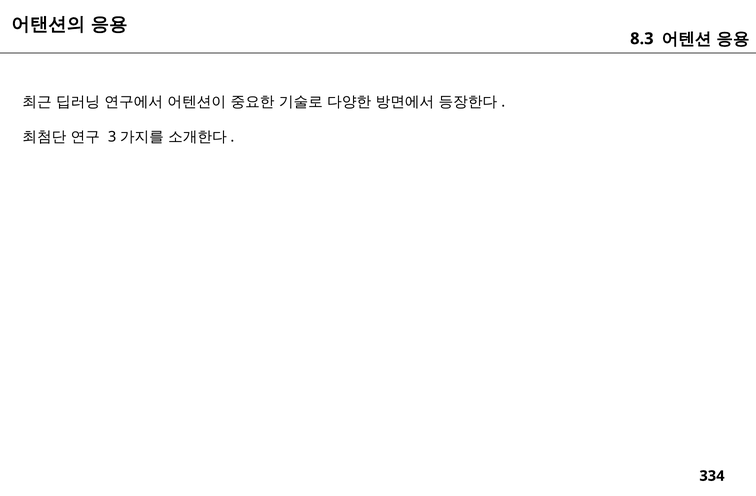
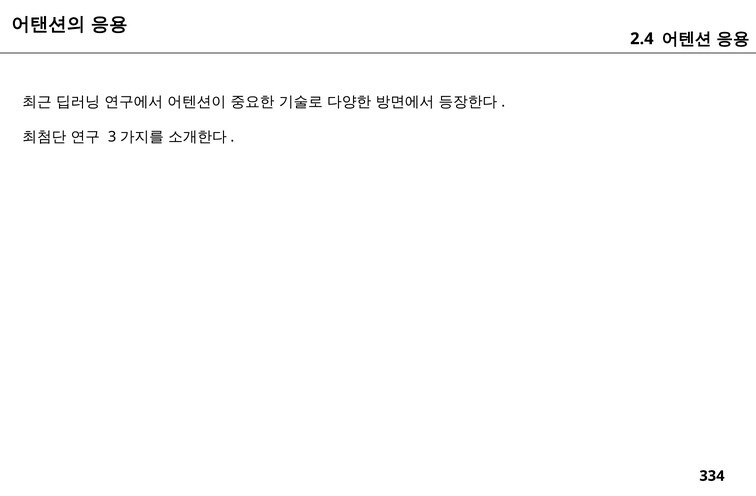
8.3: 8.3 -> 2.4
